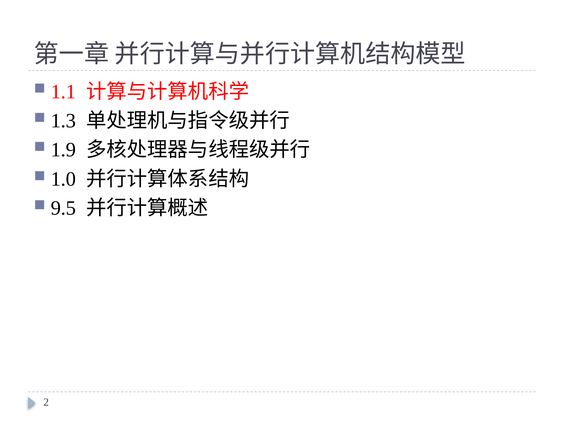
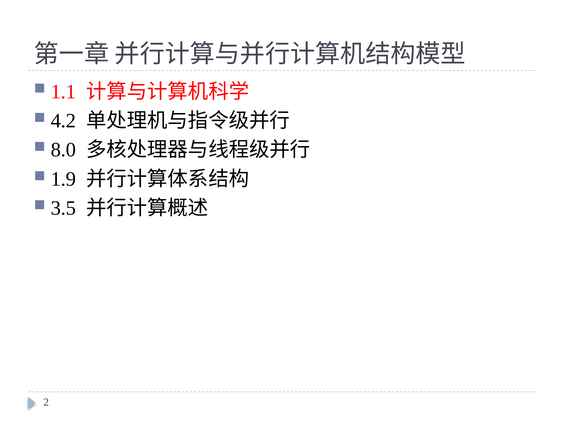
1.3: 1.3 -> 4.2
1.9: 1.9 -> 8.0
1.0: 1.0 -> 1.9
9.5: 9.5 -> 3.5
